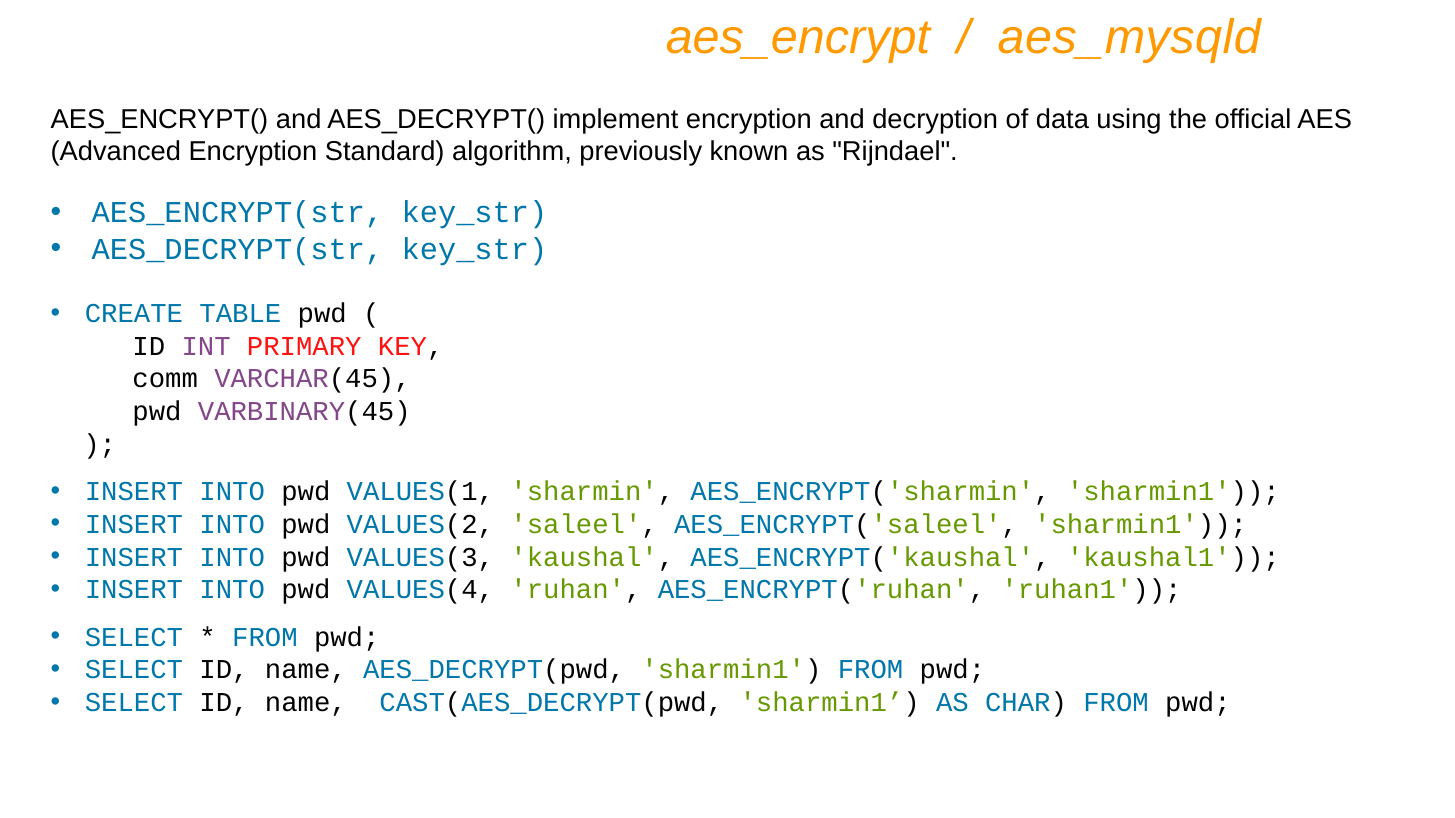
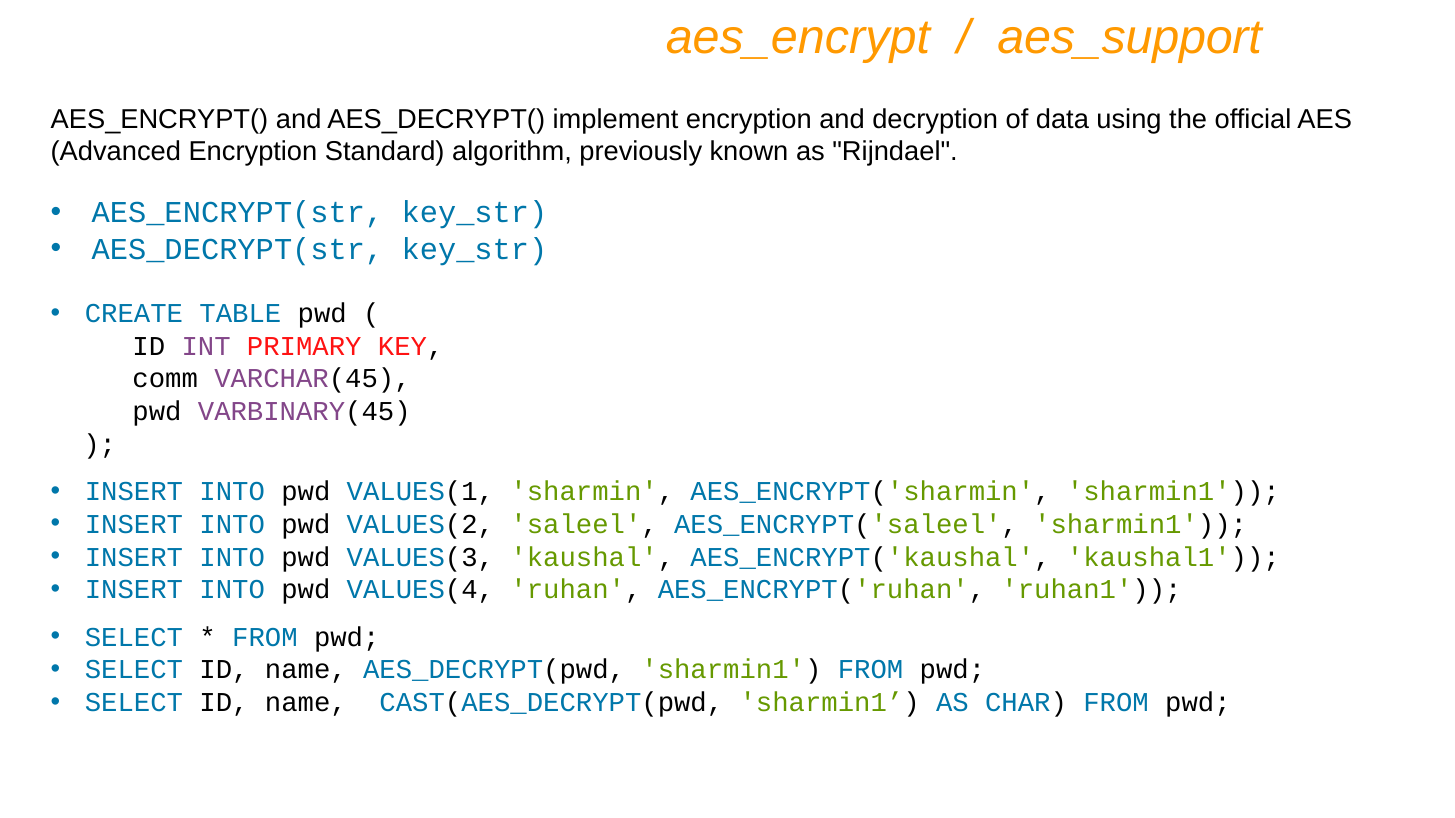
aes_mysqld: aes_mysqld -> aes_support
